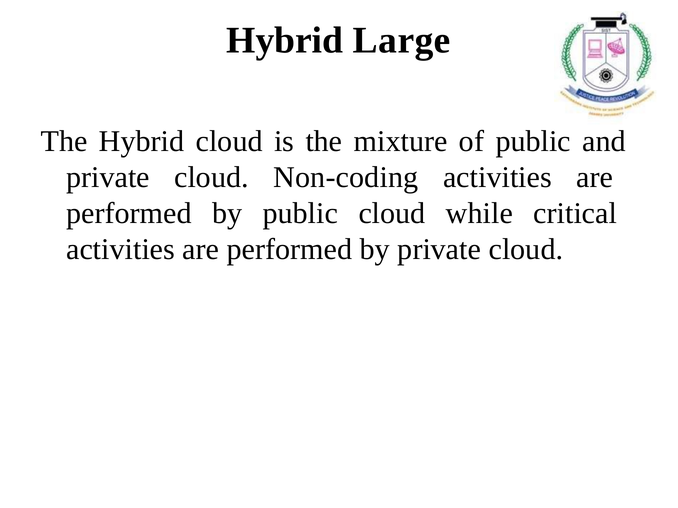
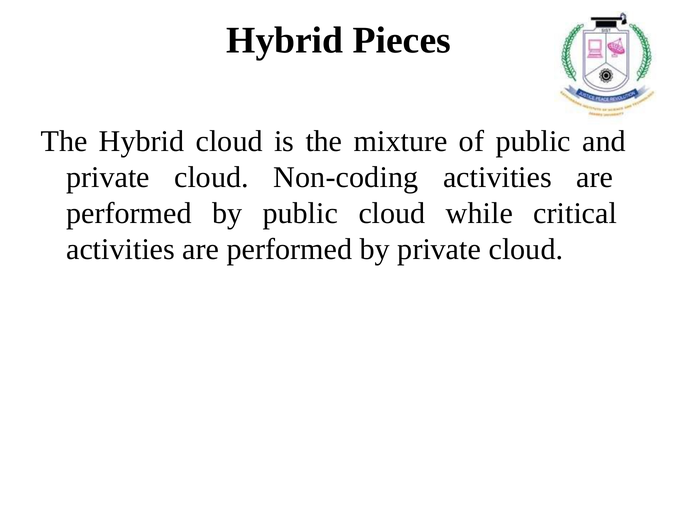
Large: Large -> Pieces
